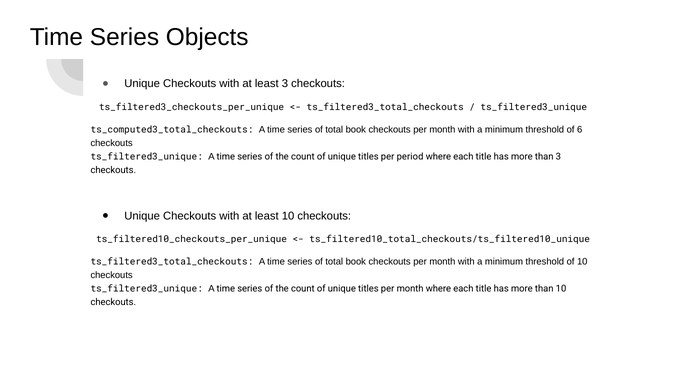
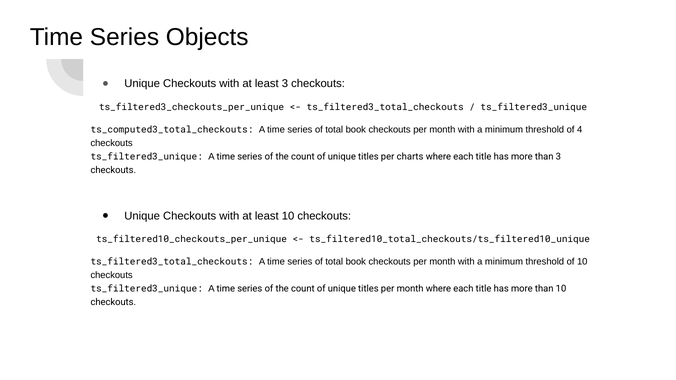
6: 6 -> 4
period: period -> charts
